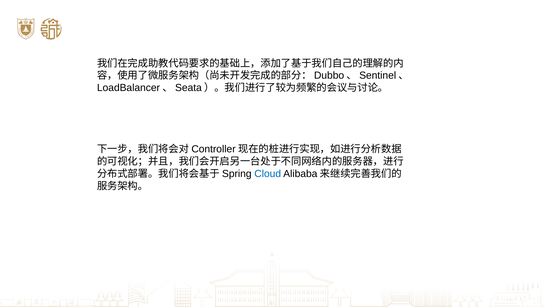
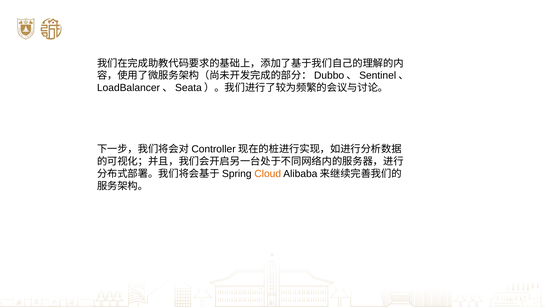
Cloud colour: blue -> orange
